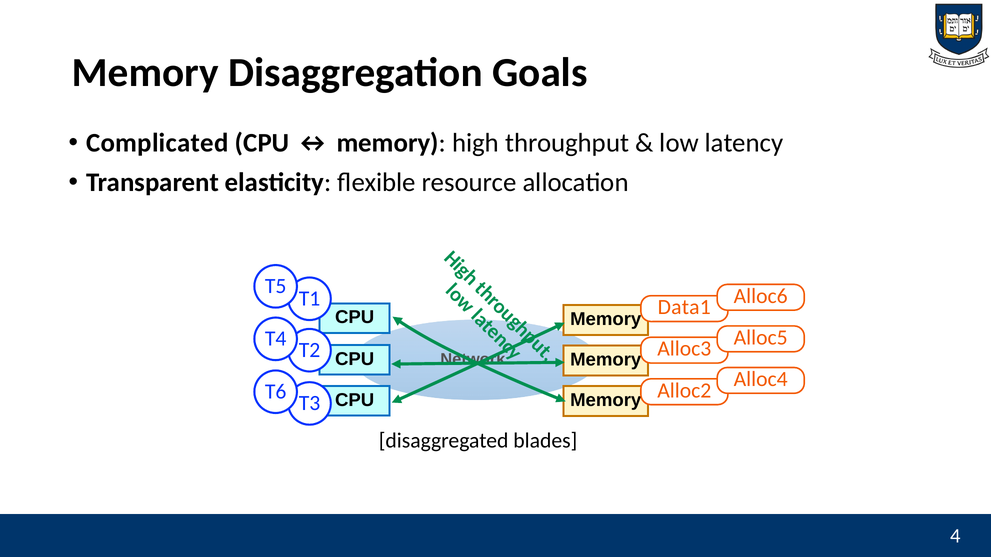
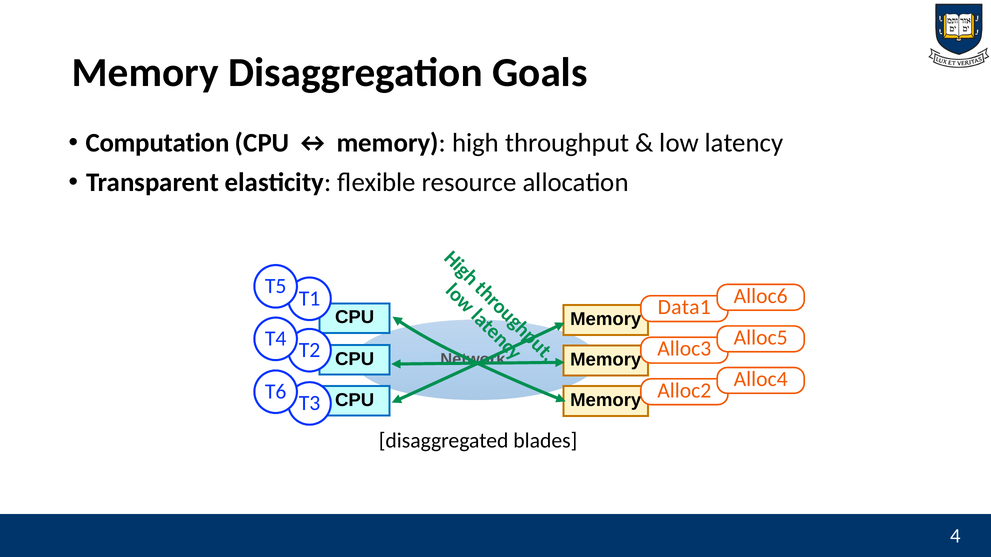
Complicated: Complicated -> Computation
